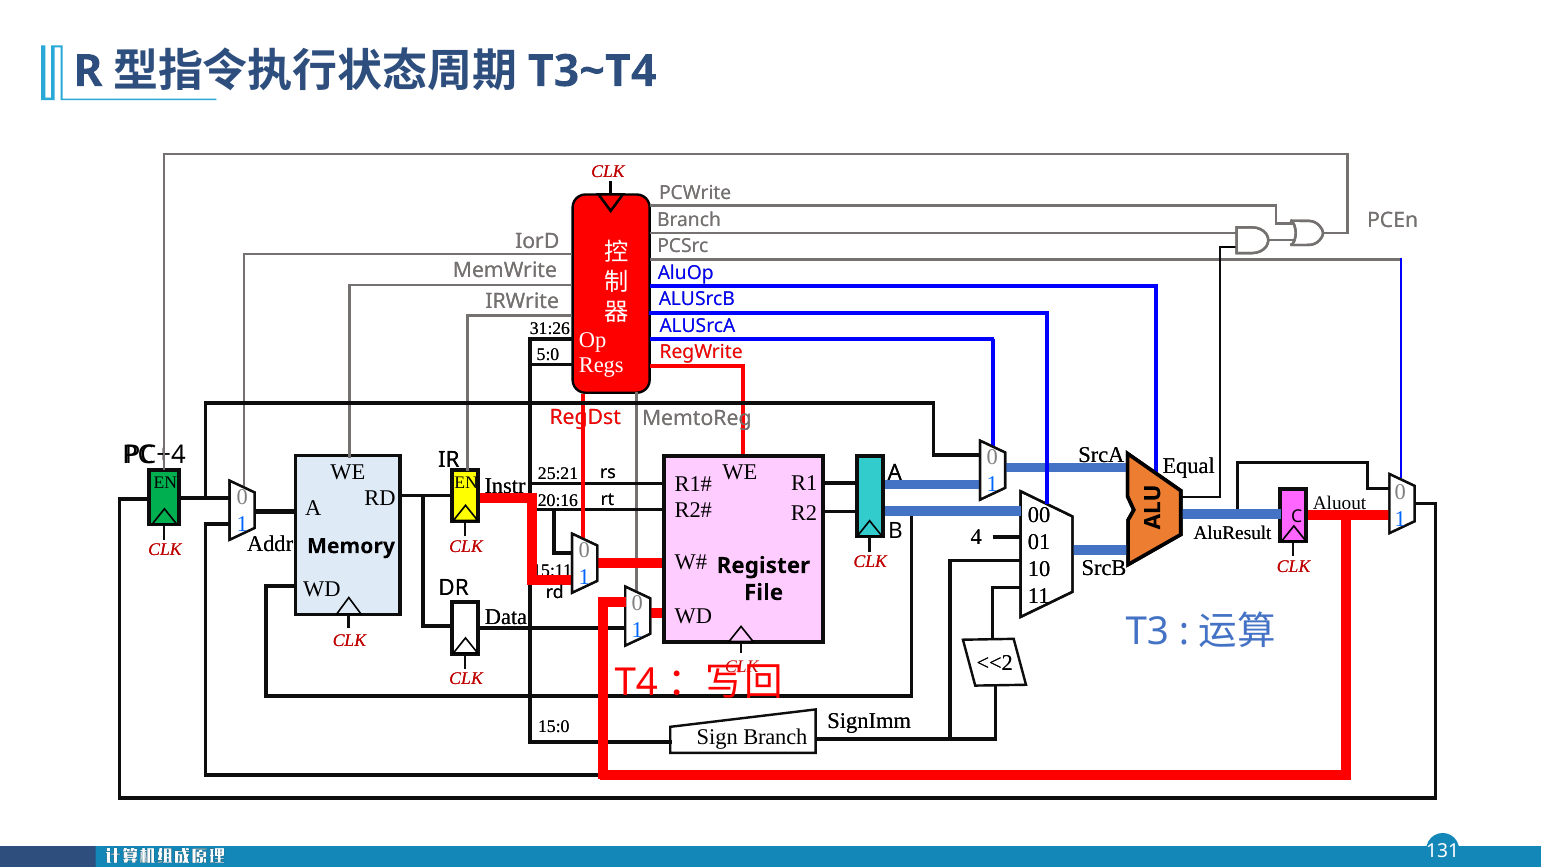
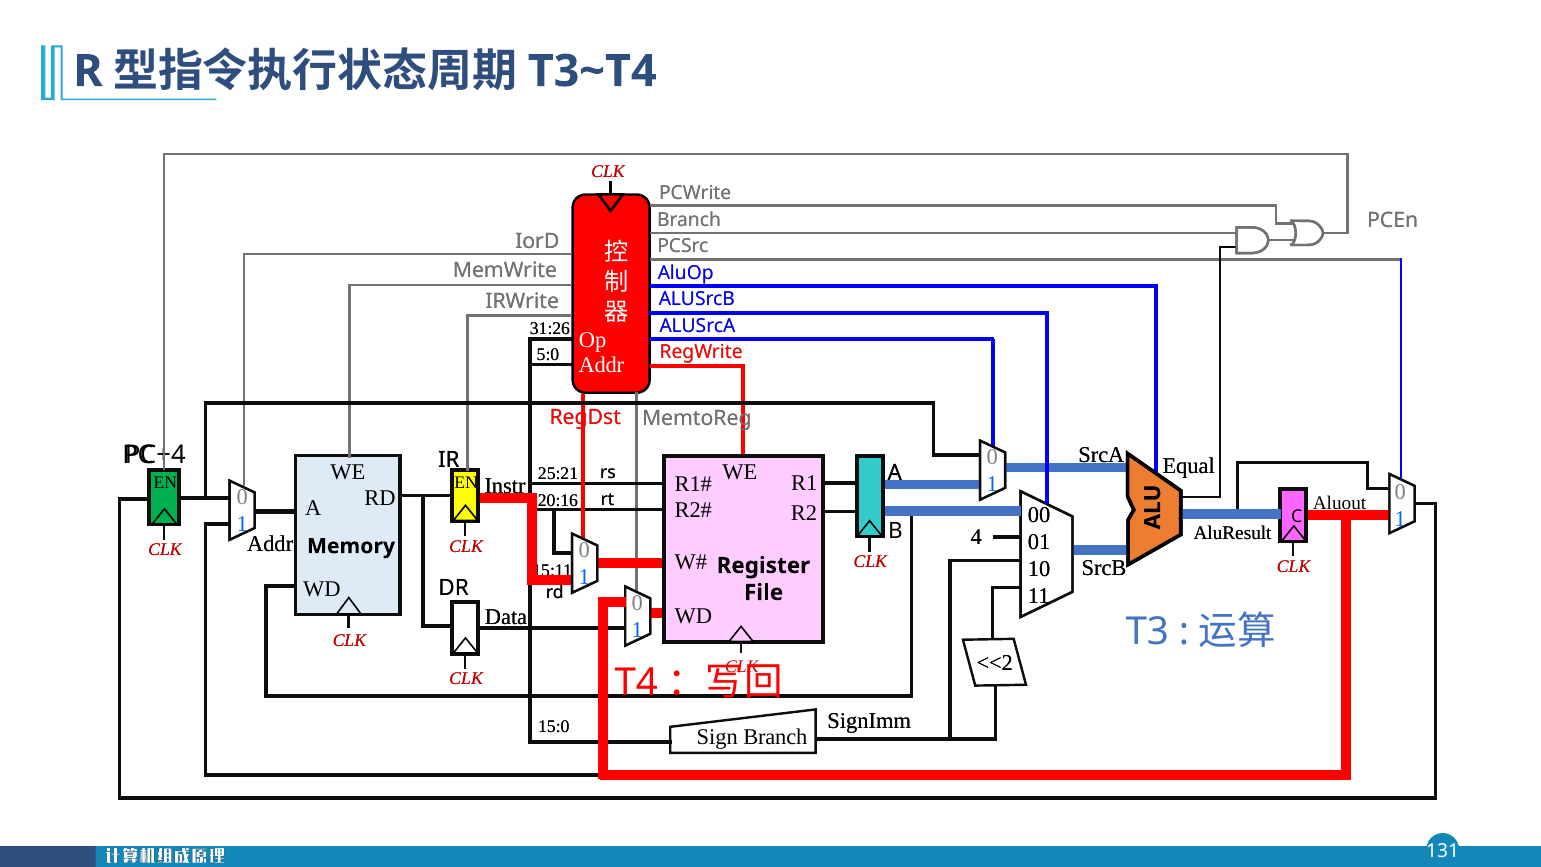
Regs at (601, 365): Regs -> Addr
